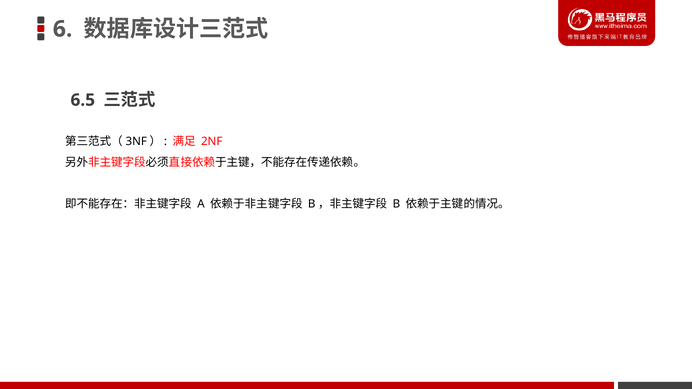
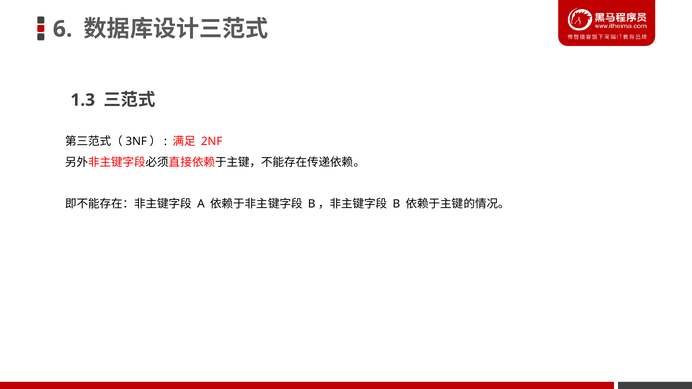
6.5: 6.5 -> 1.3
